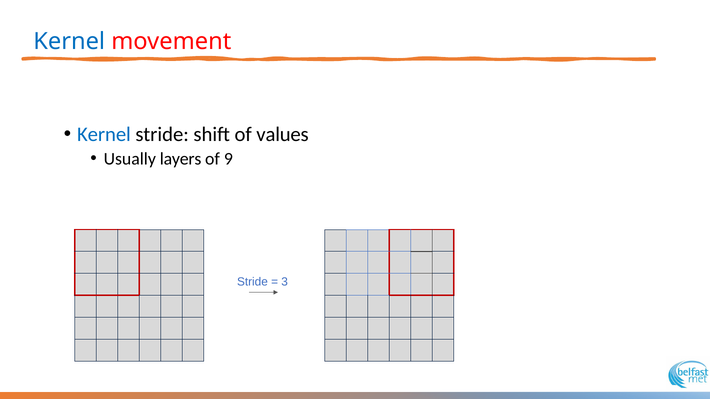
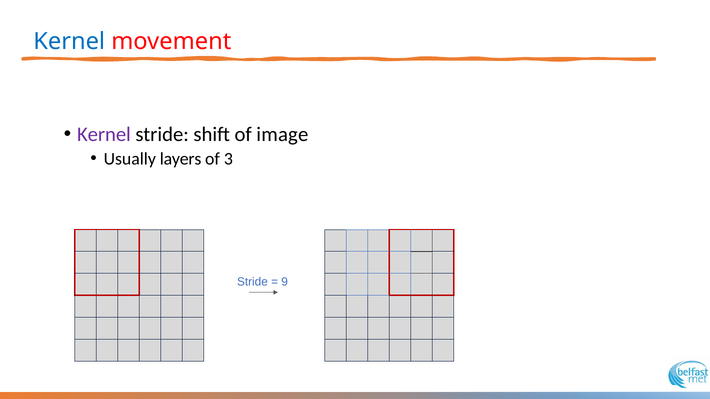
Kernel at (104, 134) colour: blue -> purple
values: values -> image
9: 9 -> 3
3: 3 -> 9
